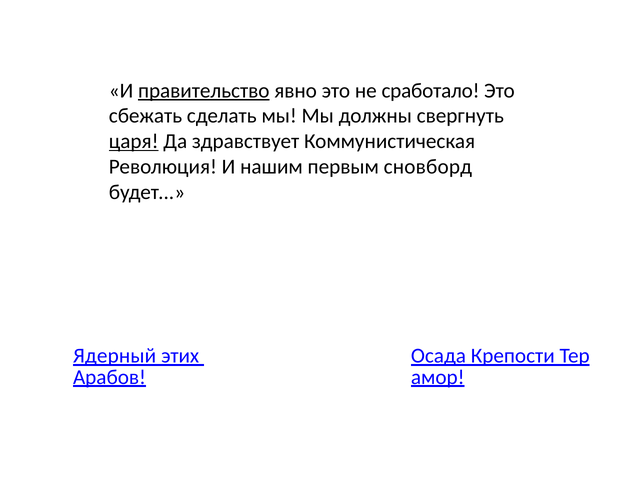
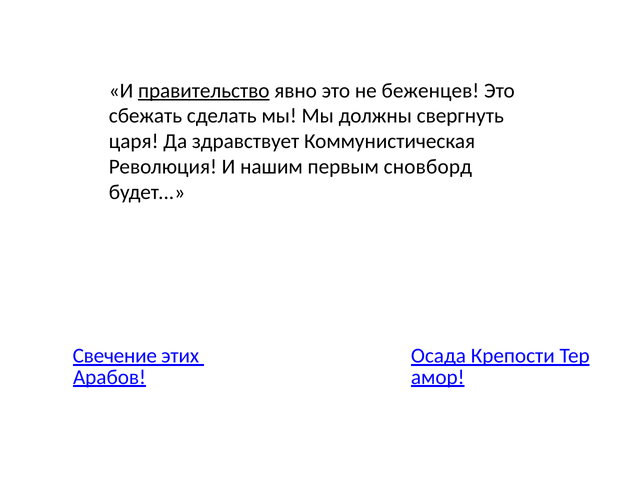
сработало: сработало -> беженцев
царя underline: present -> none
Ядерный: Ядерный -> Свечение
